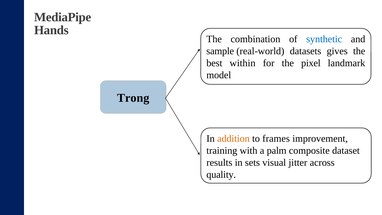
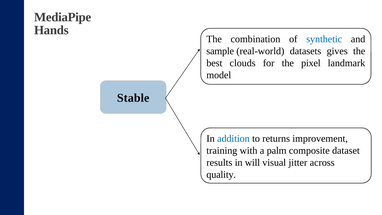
within: within -> clouds
Trong: Trong -> Stable
addition colour: orange -> blue
frames: frames -> returns
sets: sets -> will
